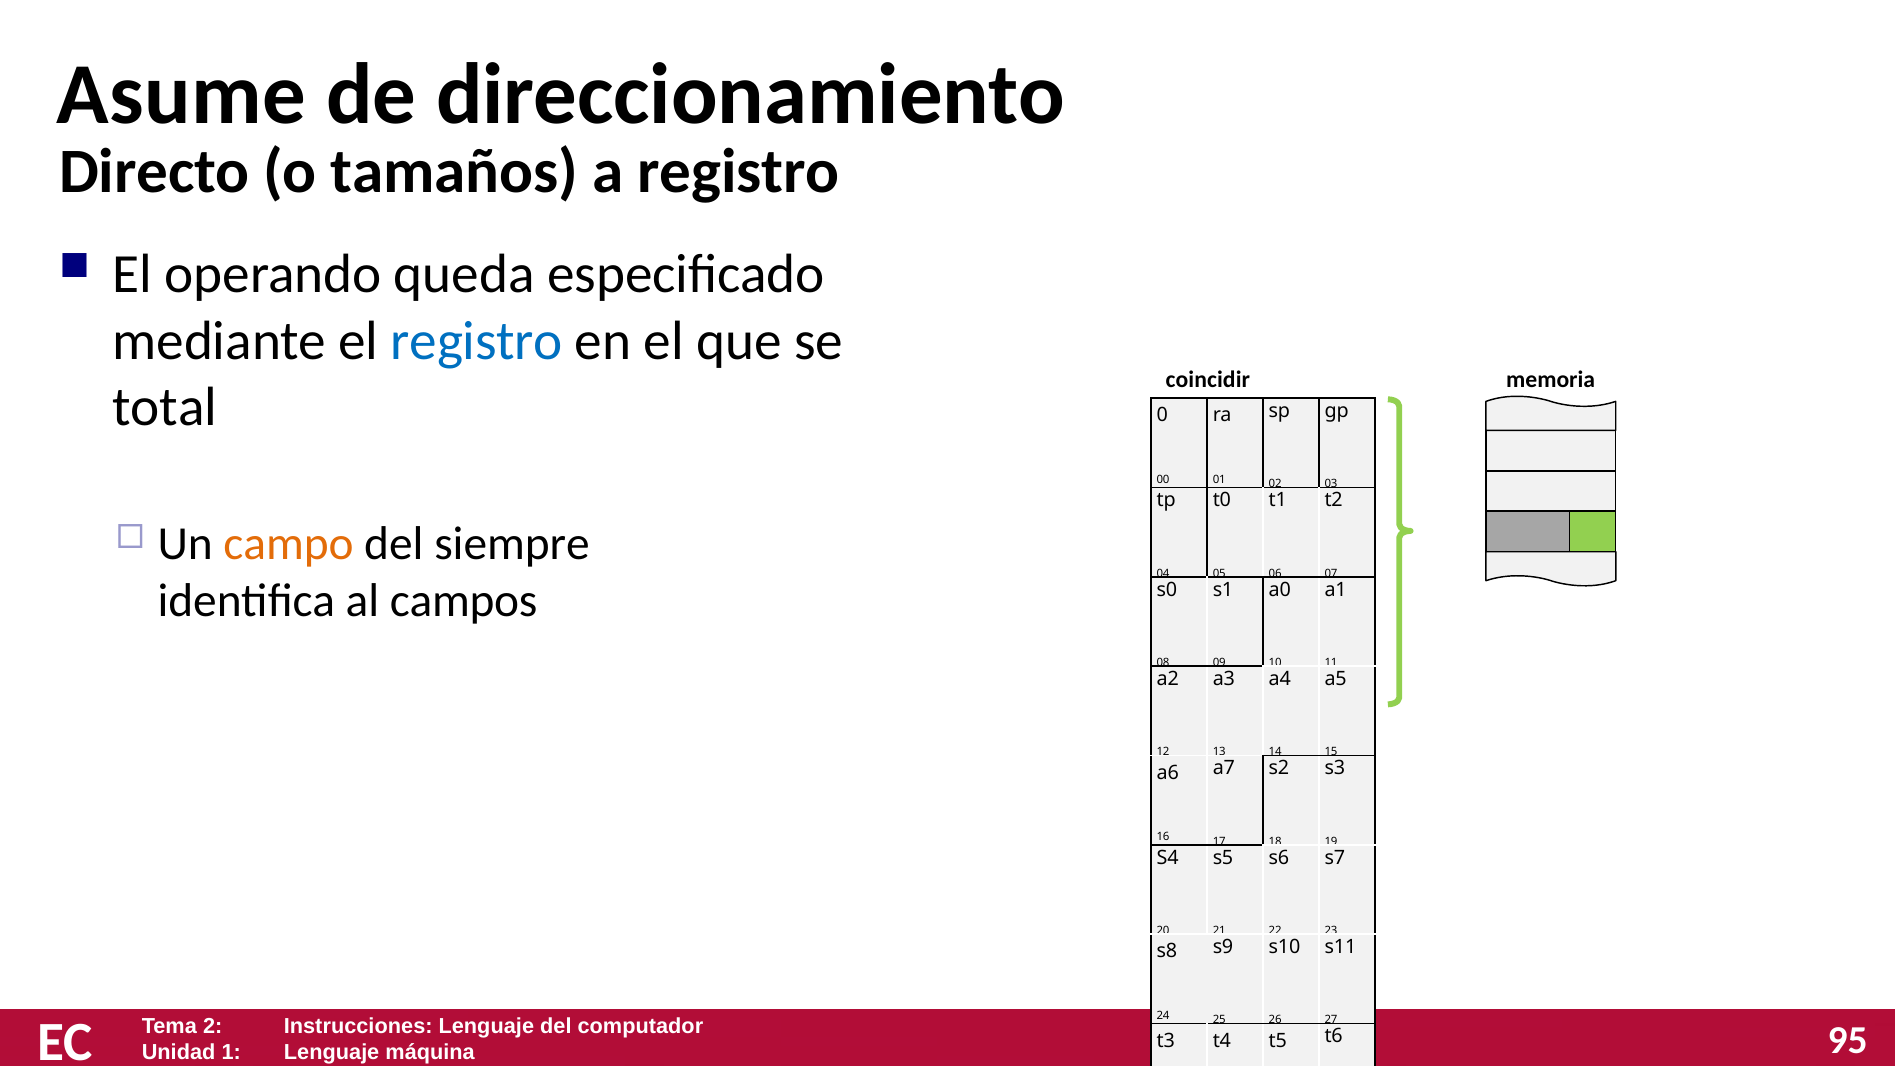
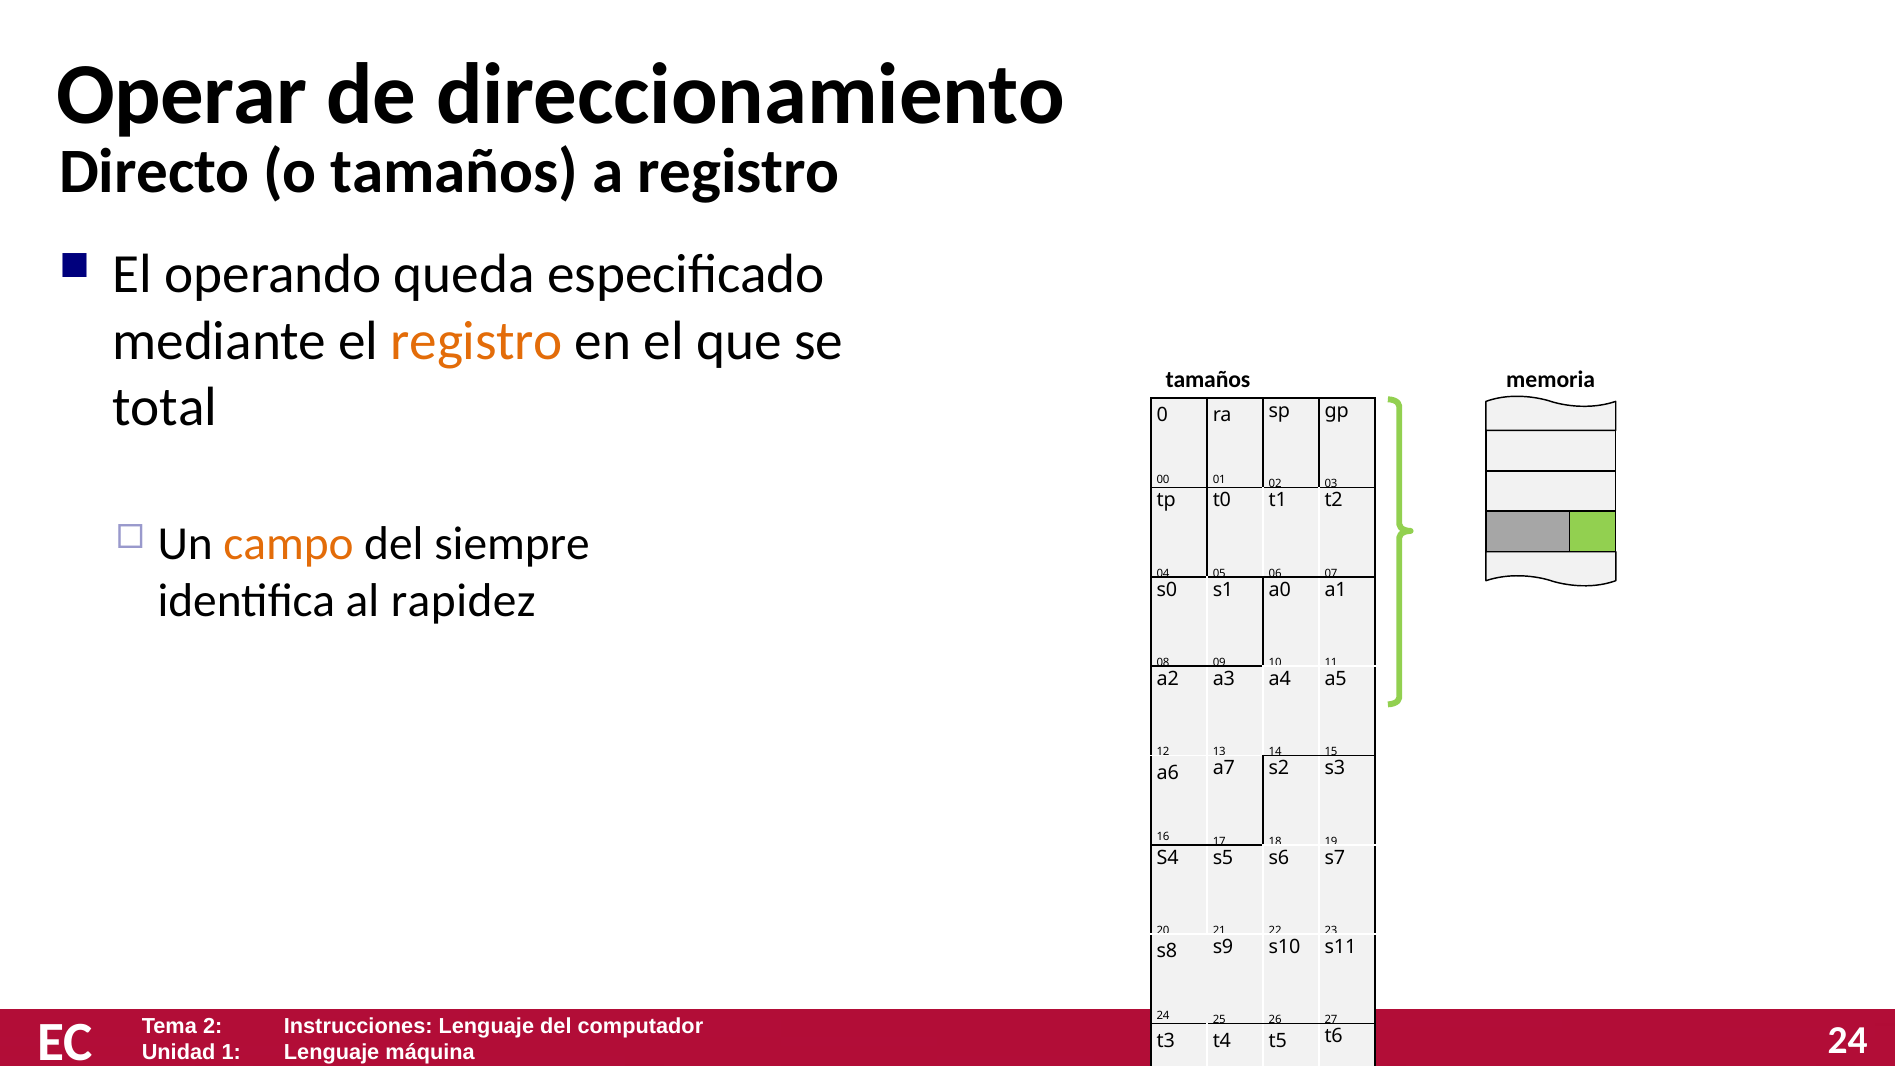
Asume: Asume -> Operar
registro at (477, 341) colour: blue -> orange
coincidir at (1208, 380): coincidir -> tamaños
campos: campos -> rapidez
95 at (1848, 1040): 95 -> 24
